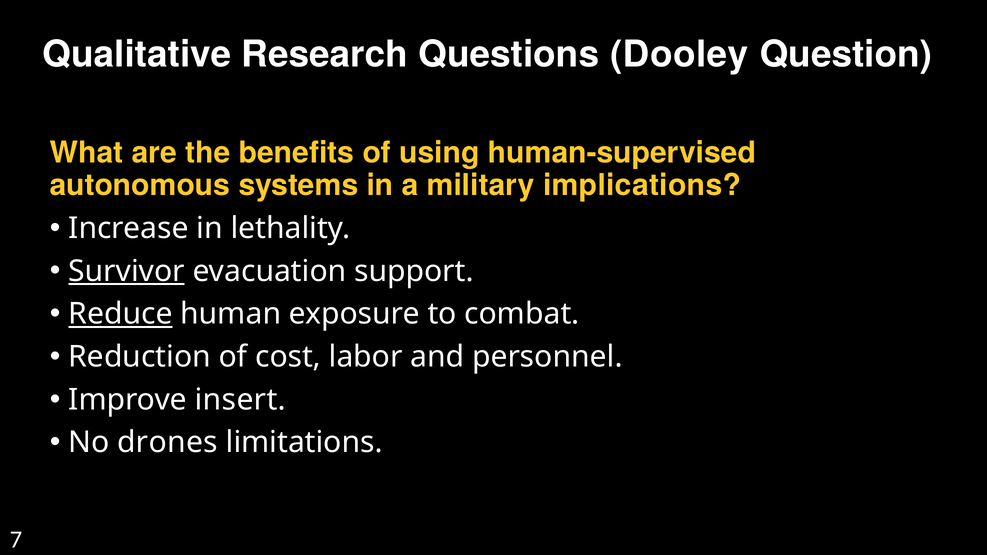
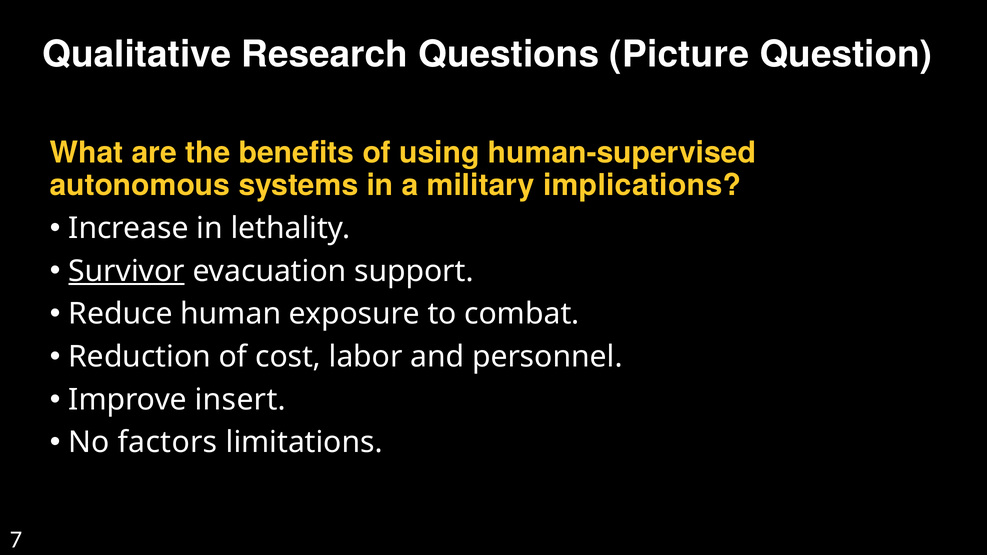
Dooley: Dooley -> Picture
Reduce underline: present -> none
drones: drones -> factors
